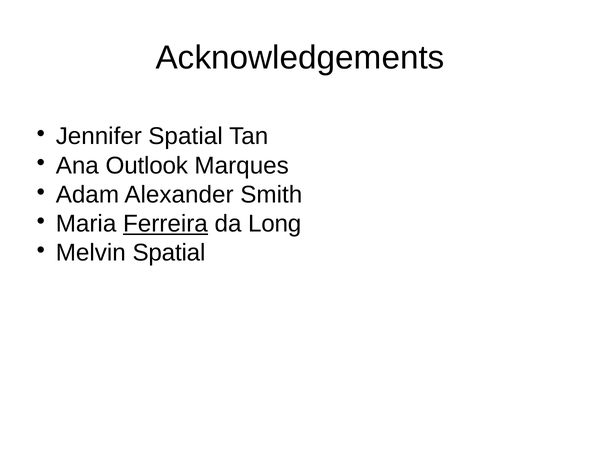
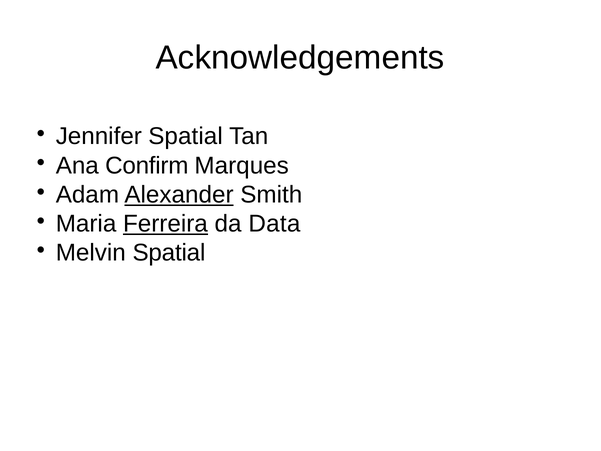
Outlook: Outlook -> Confirm
Alexander underline: none -> present
Long: Long -> Data
